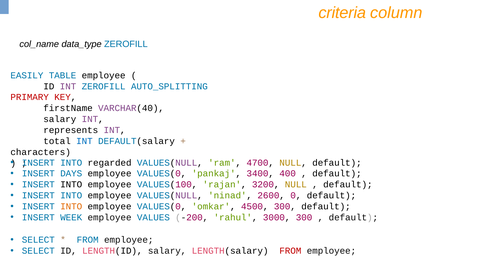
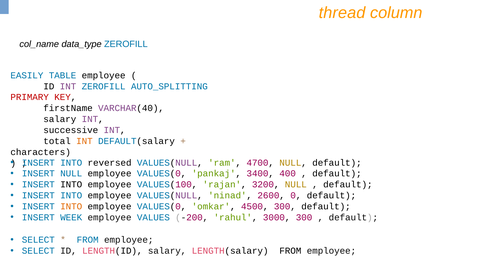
criteria: criteria -> thread
represents: represents -> successive
INT at (84, 141) colour: blue -> orange
regarded: regarded -> reversed
INSERT DAYS: DAYS -> NULL
FROM at (290, 251) colour: red -> black
